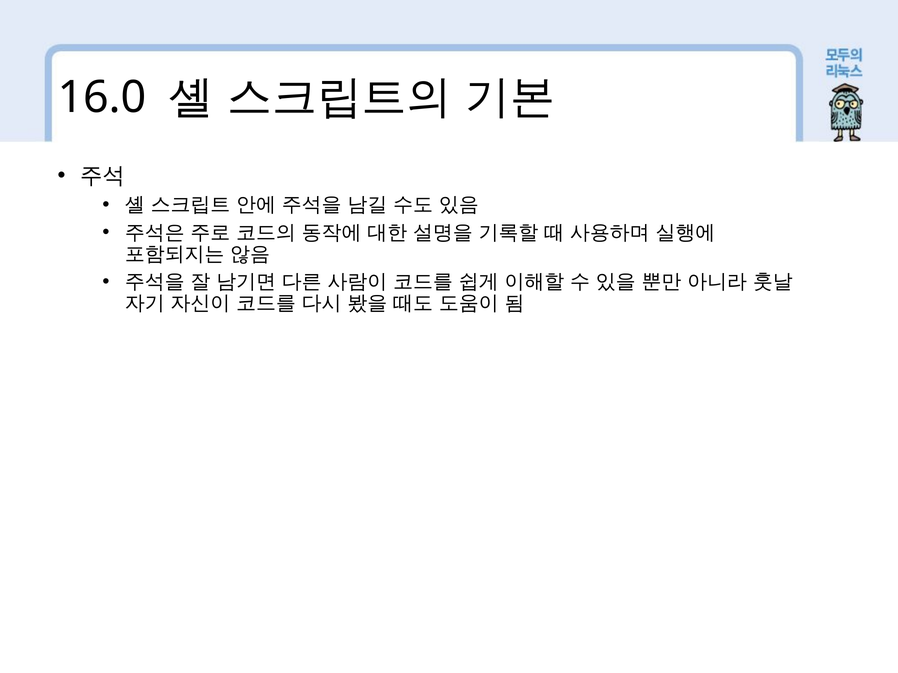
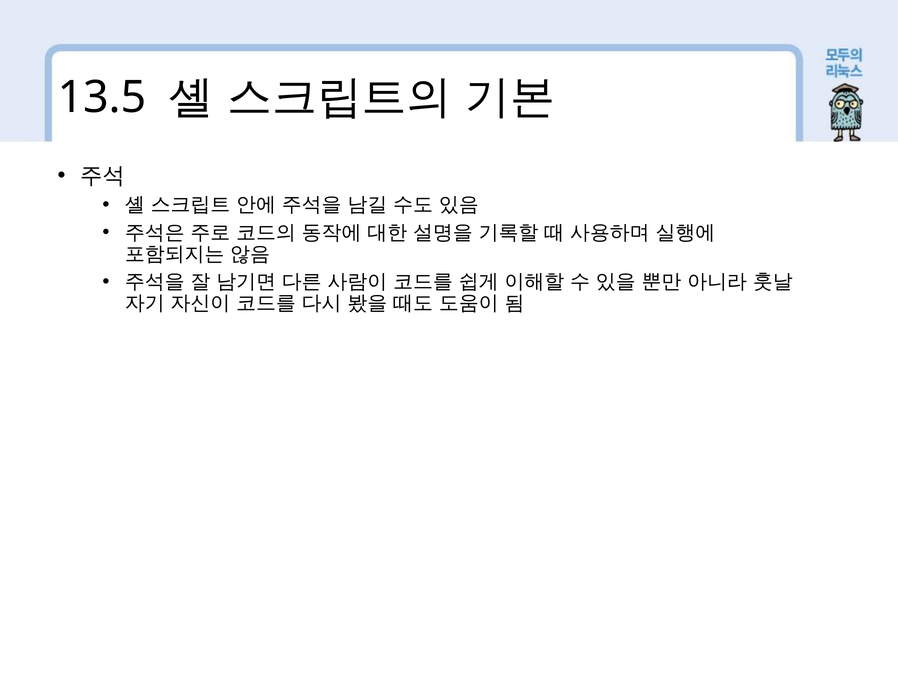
16.0: 16.0 -> 13.5
